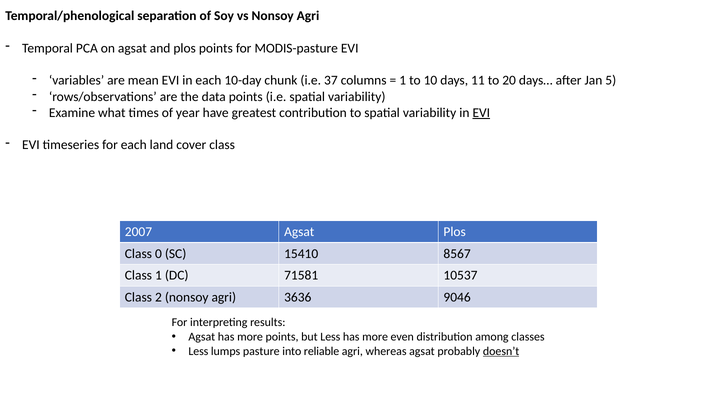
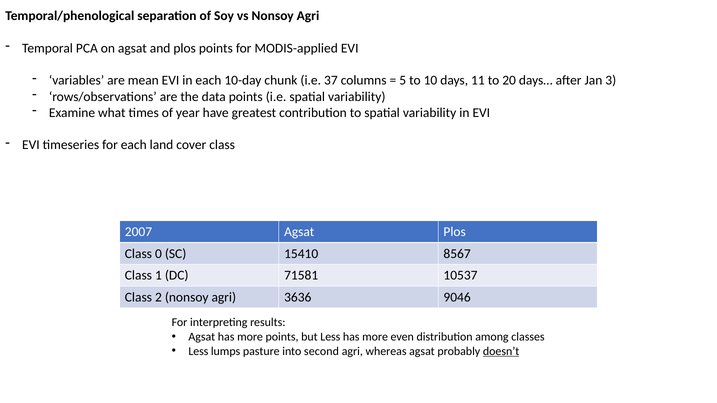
MODIS-pasture: MODIS-pasture -> MODIS-applied
1 at (403, 81): 1 -> 5
5: 5 -> 3
EVI at (481, 113) underline: present -> none
reliable: reliable -> second
